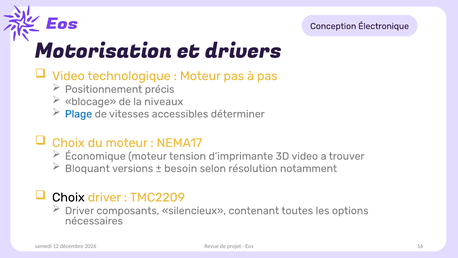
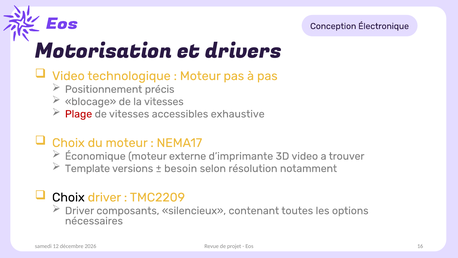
la niveaux: niveaux -> vitesses
Plage colour: blue -> red
déterminer: déterminer -> exhaustive
tension: tension -> externe
Bloquant: Bloquant -> Template
